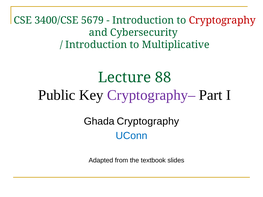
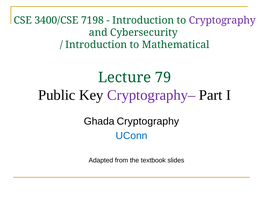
5679: 5679 -> 7198
Cryptography at (222, 20) colour: red -> purple
Multiplicative: Multiplicative -> Mathematical
88: 88 -> 79
